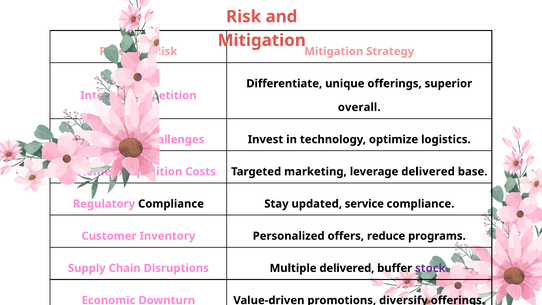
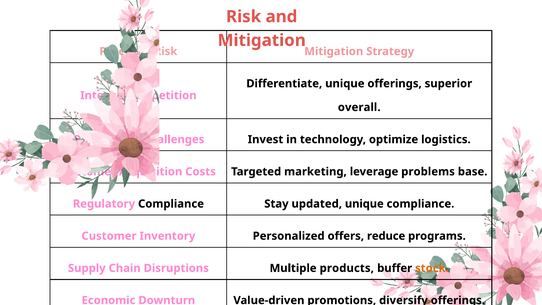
leverage delivered: delivered -> problems
updated service: service -> unique
Multiple delivered: delivered -> products
stock colour: purple -> orange
